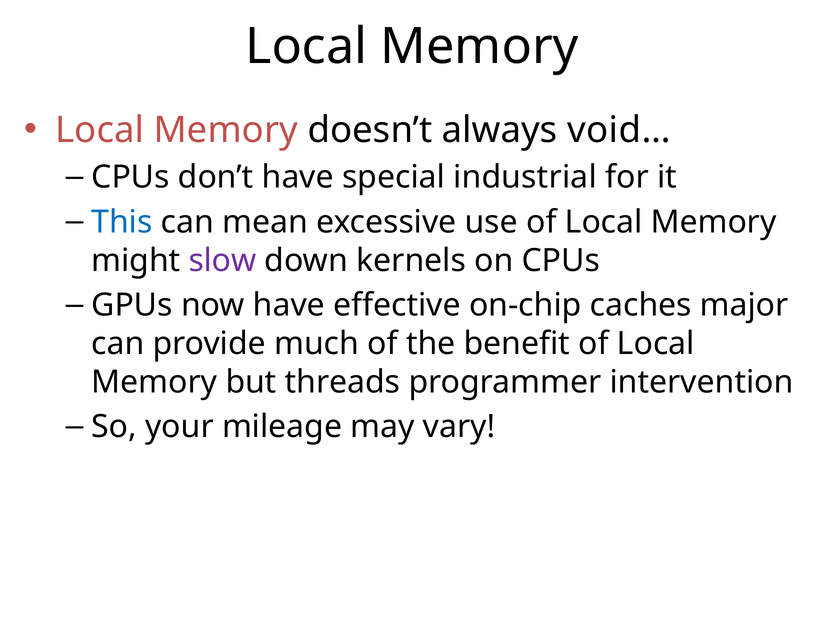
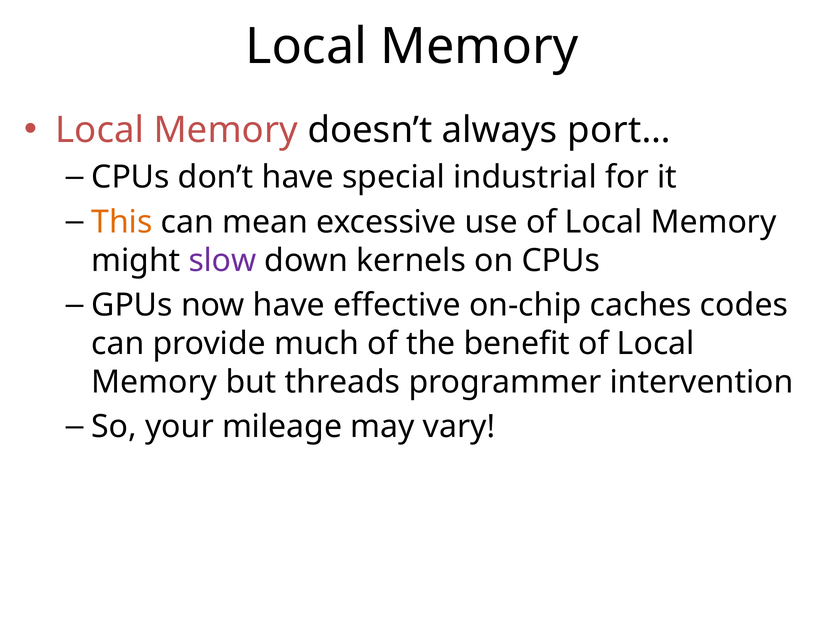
void…: void… -> port…
This colour: blue -> orange
major: major -> codes
